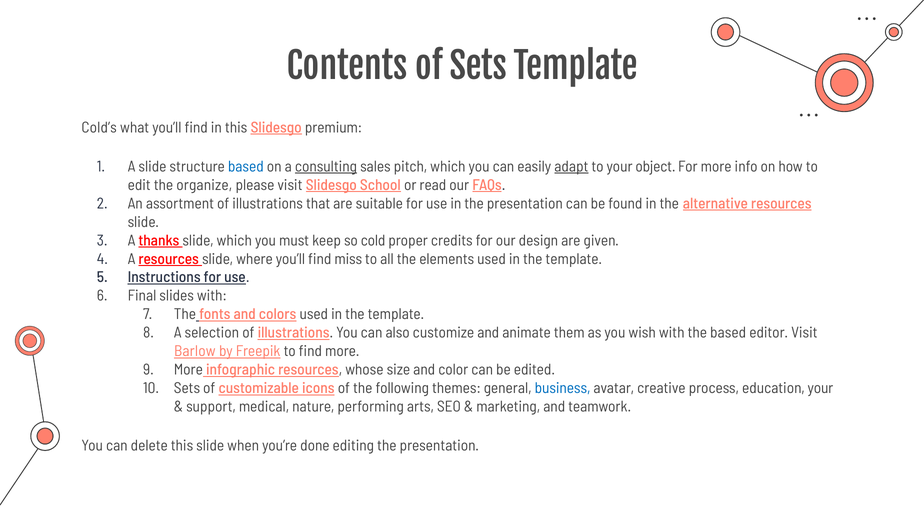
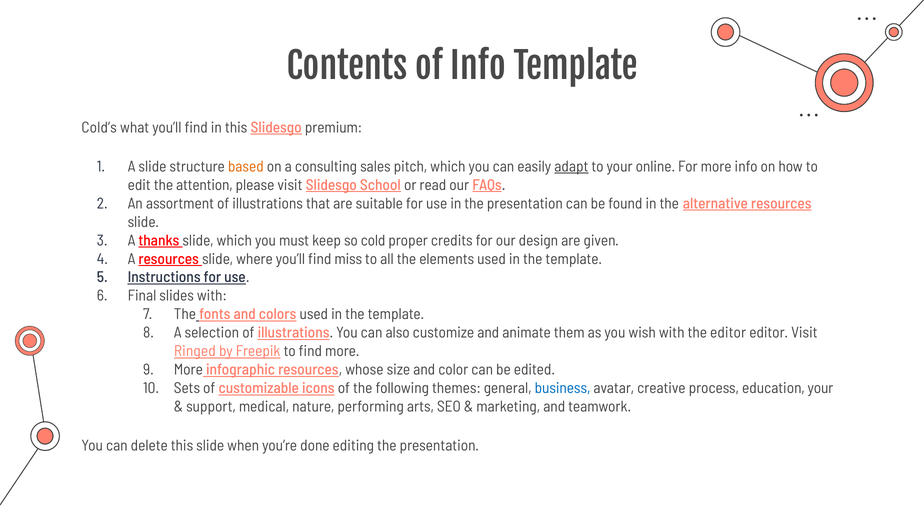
of Sets: Sets -> Info
based at (246, 166) colour: blue -> orange
consulting underline: present -> none
object: object -> online
organize: organize -> attention
the based: based -> editor
Barlow: Barlow -> Ringed
